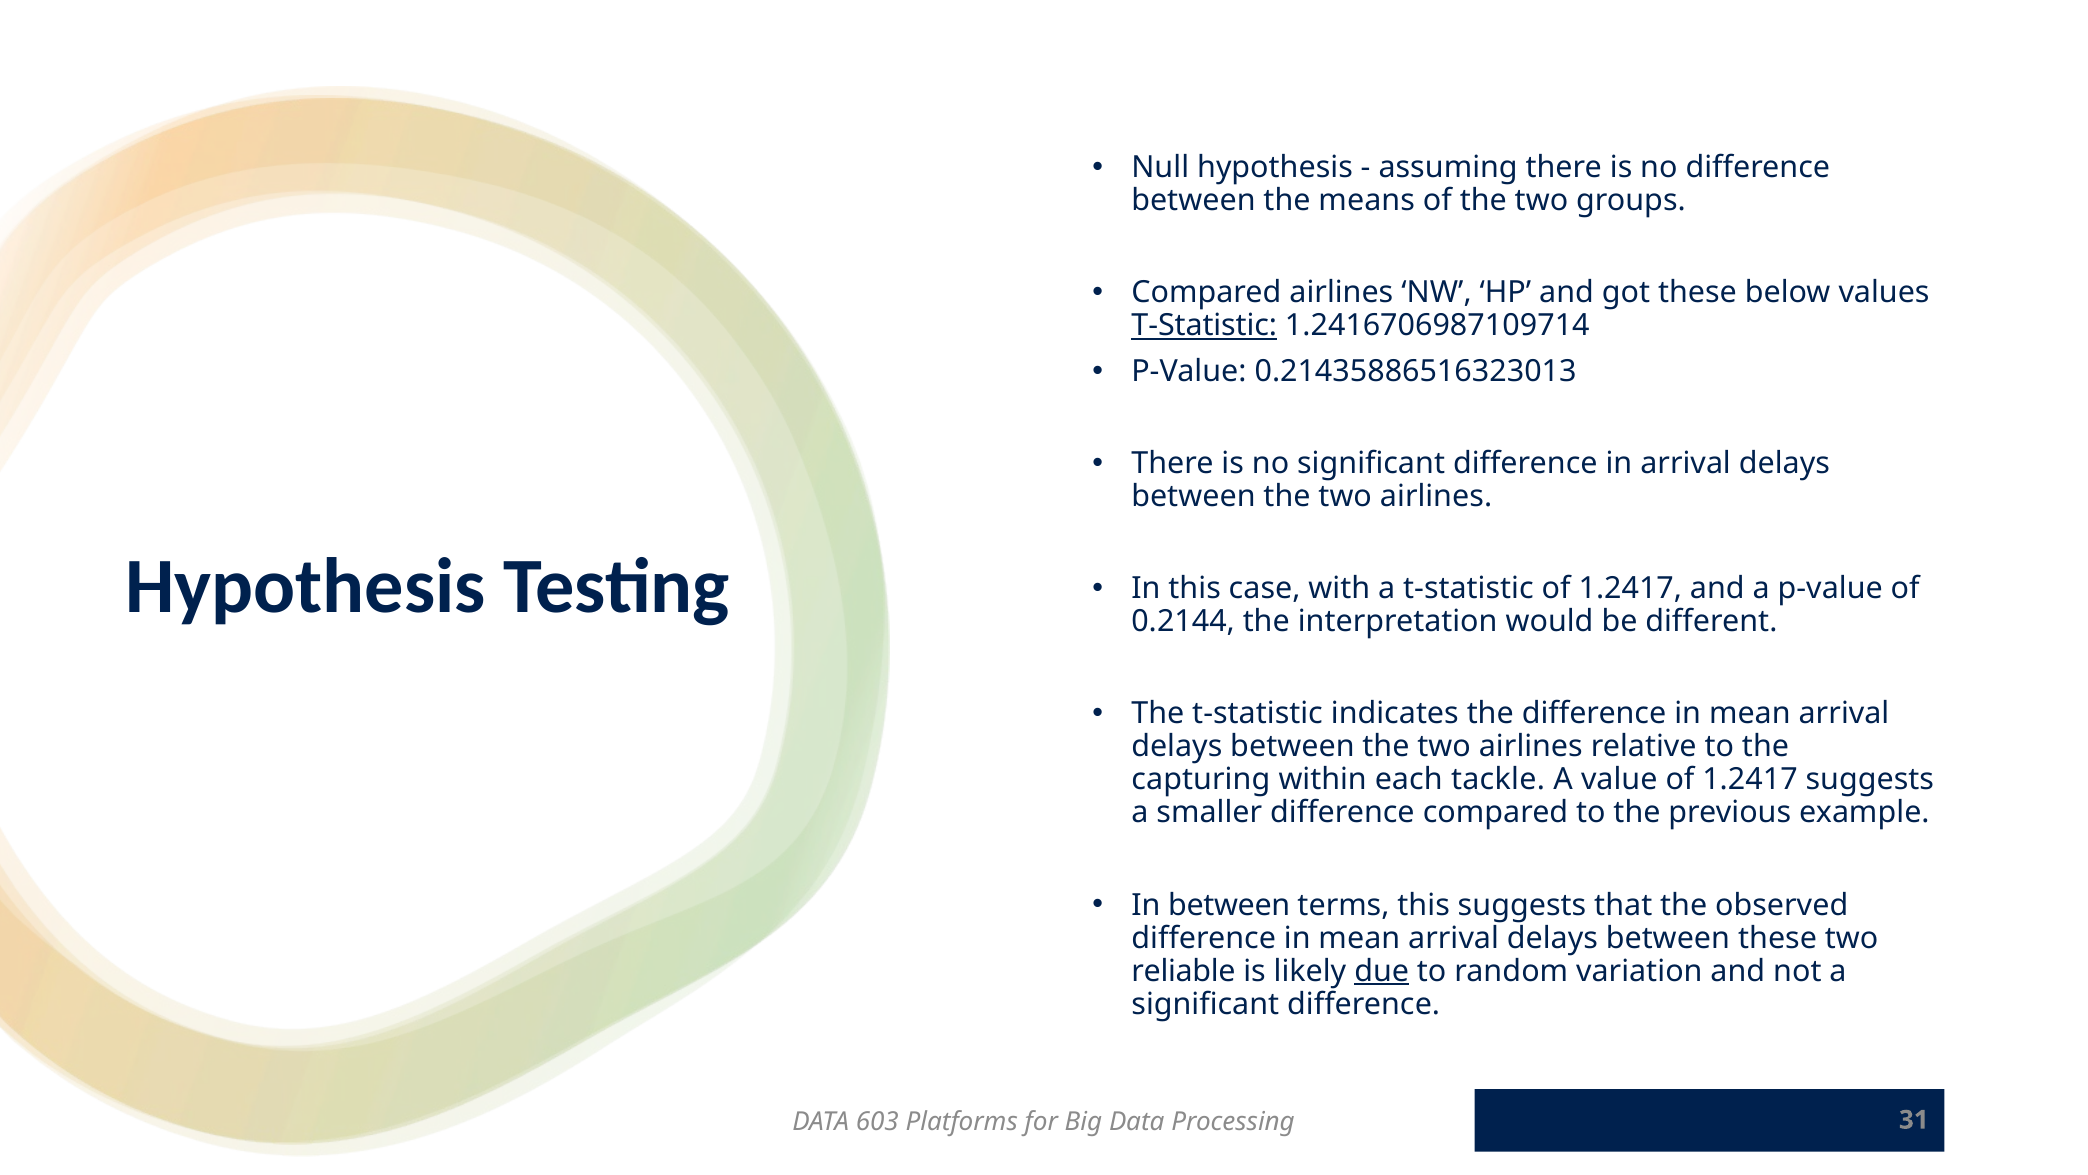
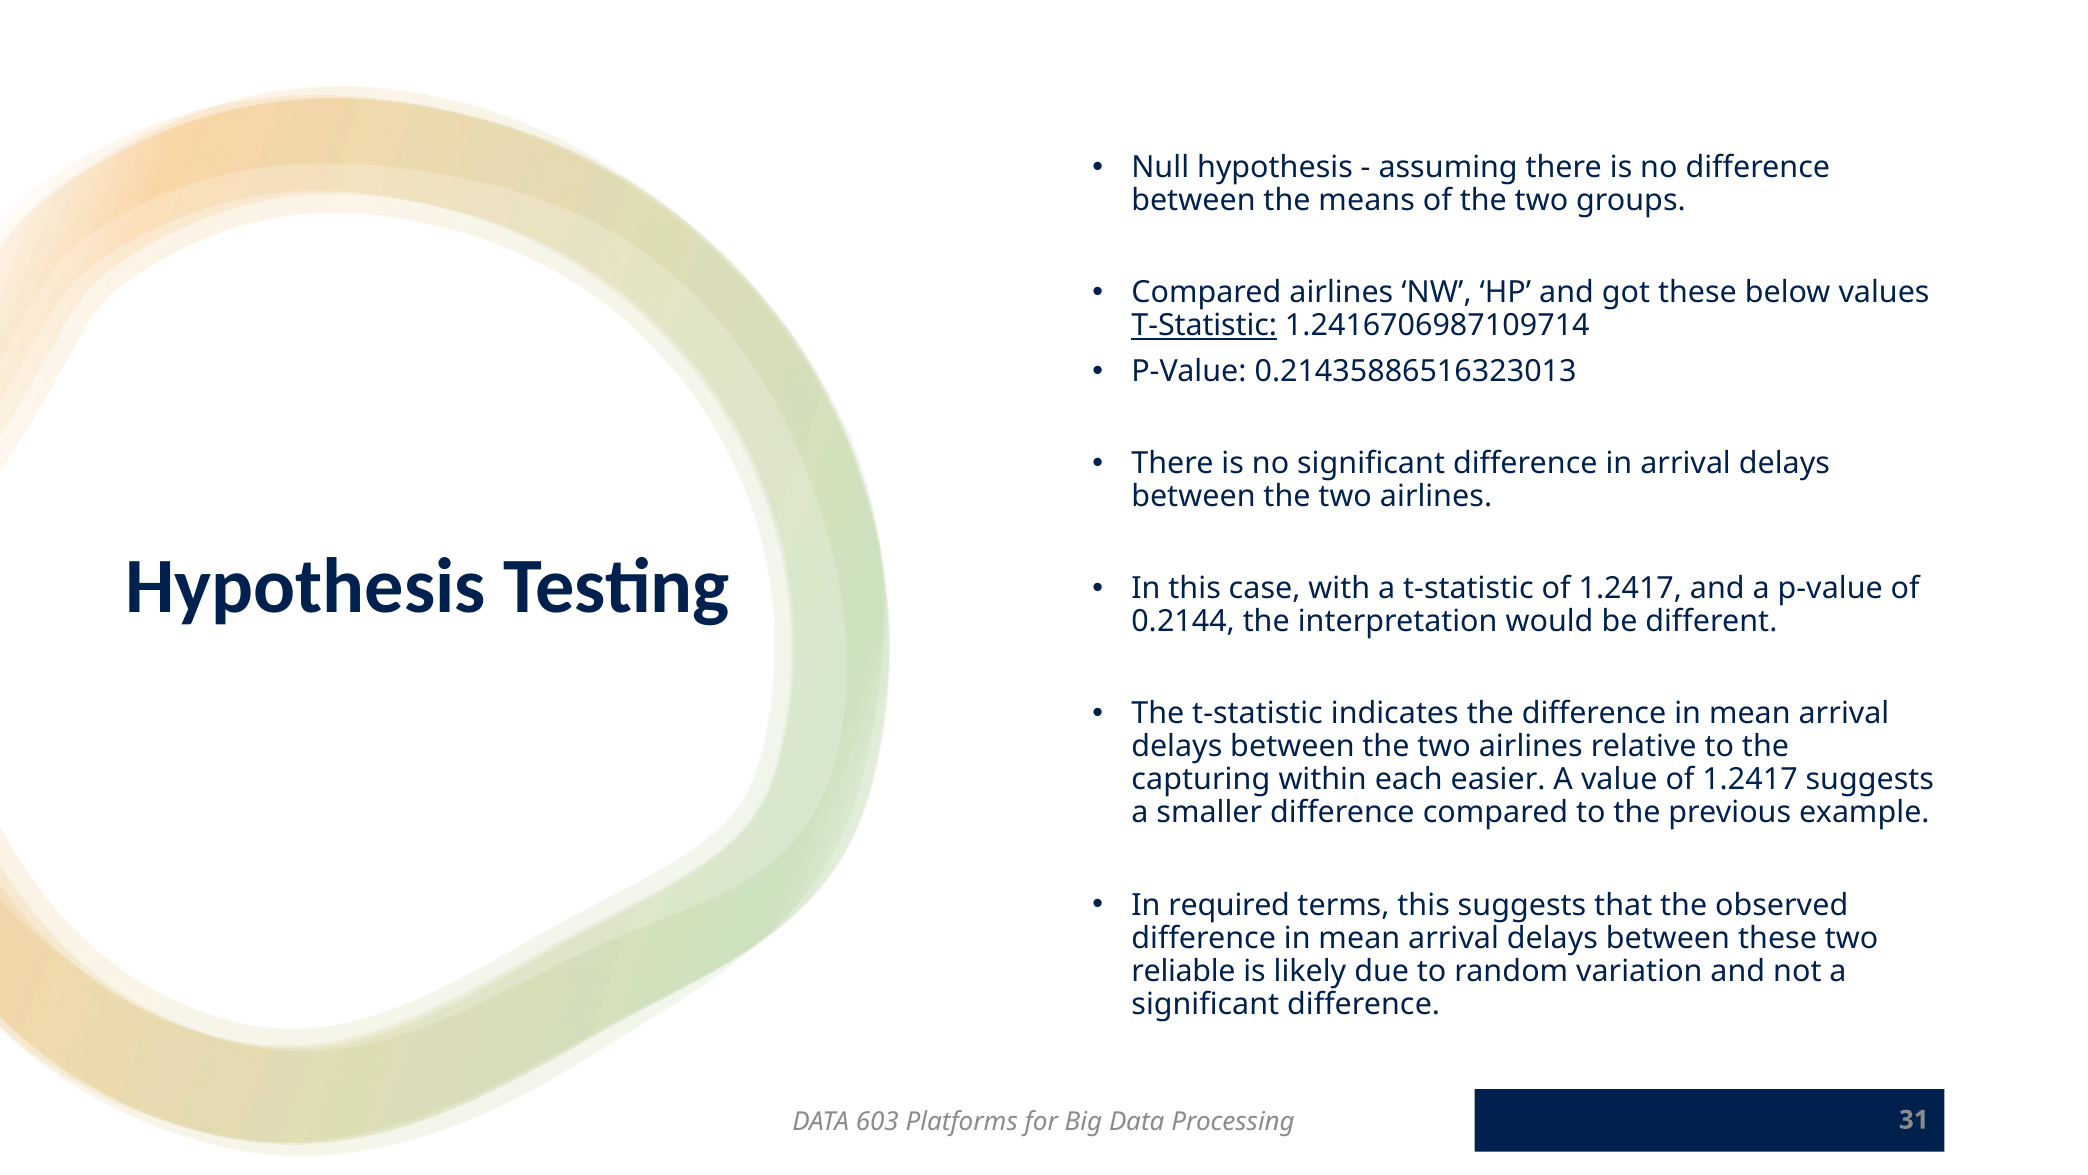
tackle: tackle -> easier
In between: between -> required
due underline: present -> none
